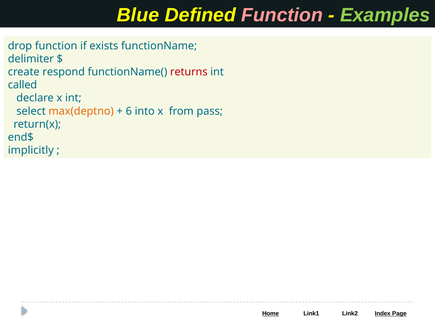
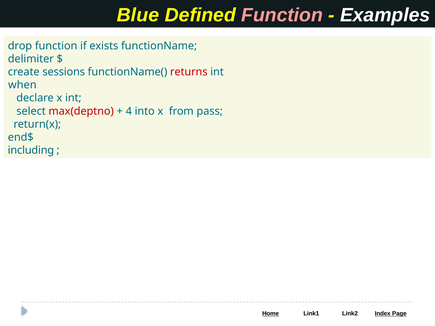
Examples colour: light green -> white
respond: respond -> sessions
called: called -> when
max(deptno colour: orange -> red
6: 6 -> 4
implicitly: implicitly -> including
